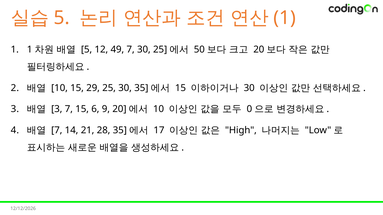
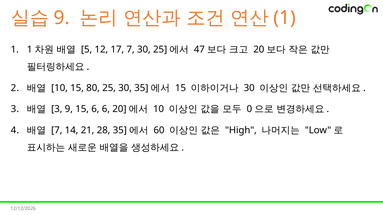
5 at (62, 18): 5 -> 9
49: 49 -> 17
50: 50 -> 47
29: 29 -> 80
3 7: 7 -> 9
6 9: 9 -> 6
17: 17 -> 60
